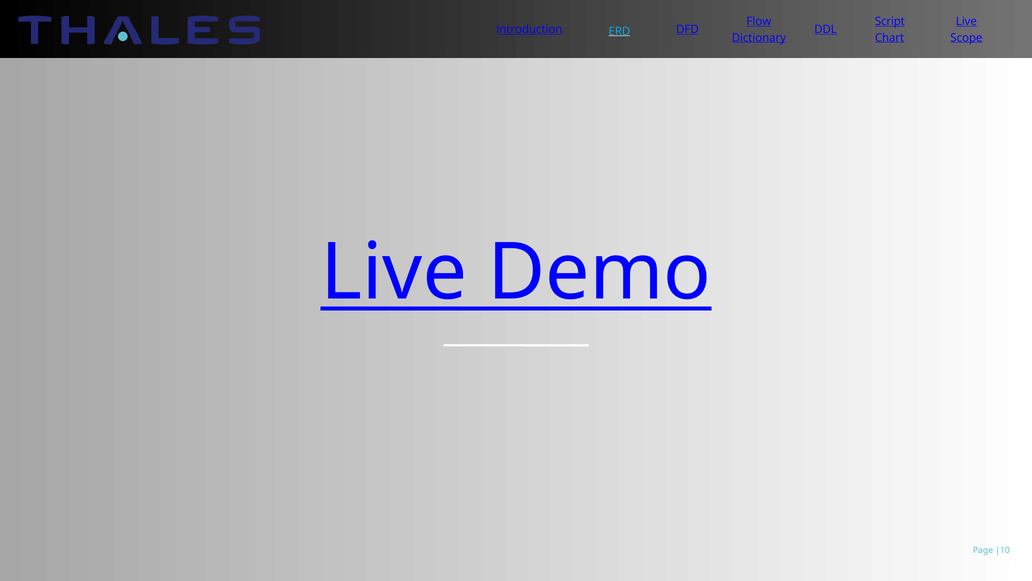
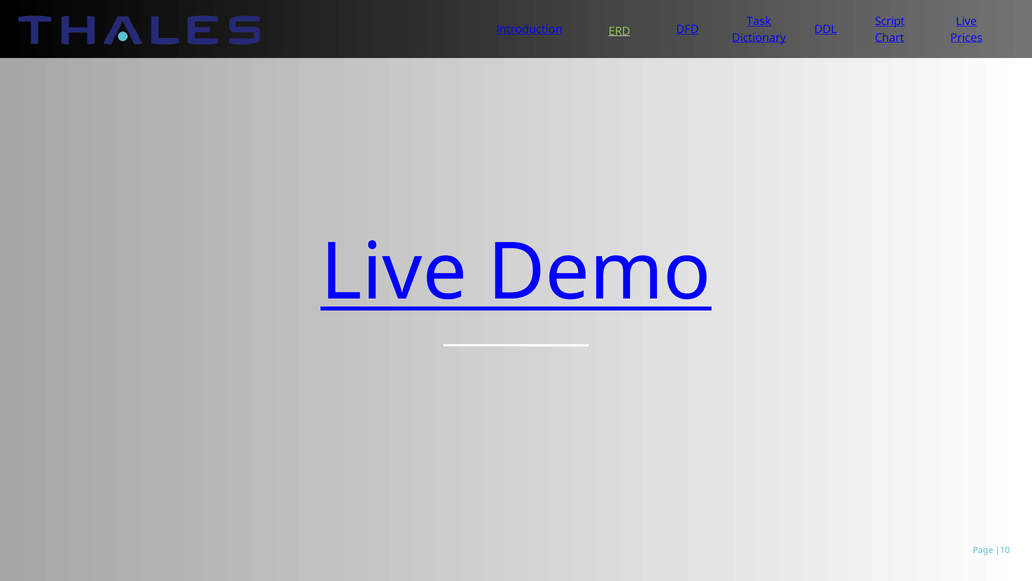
Flow: Flow -> Task
ERD colour: light blue -> light green
Scope: Scope -> Prices
